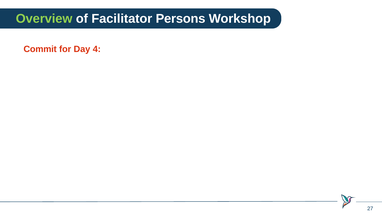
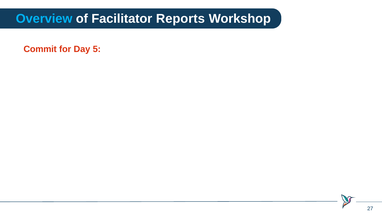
Overview colour: light green -> light blue
Persons: Persons -> Reports
4: 4 -> 5
